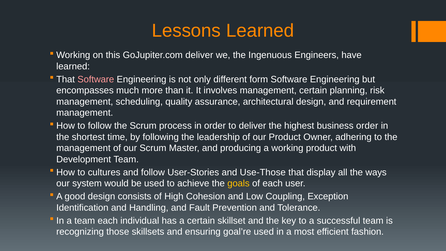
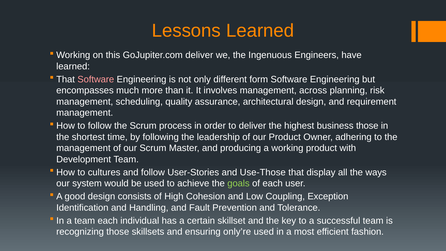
management certain: certain -> across
business order: order -> those
goals colour: yellow -> light green
goal’re: goal’re -> only’re
